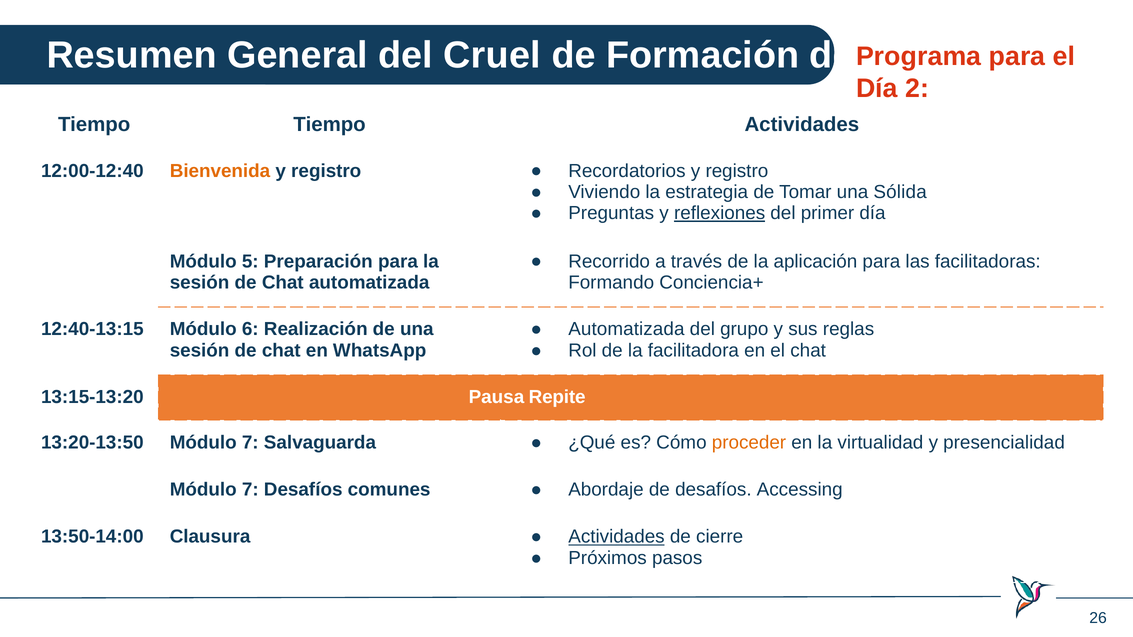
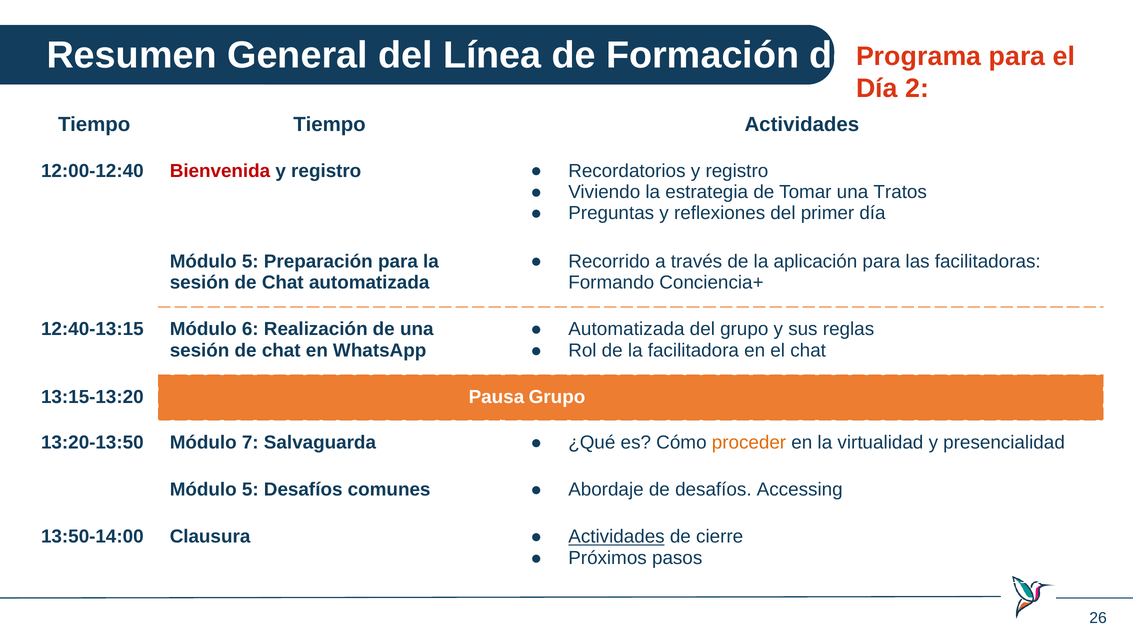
Cruel: Cruel -> Línea
Bienvenida colour: orange -> red
Sólida: Sólida -> Tratos
reflexiones underline: present -> none
Pausa Repite: Repite -> Grupo
7 at (250, 490): 7 -> 5
